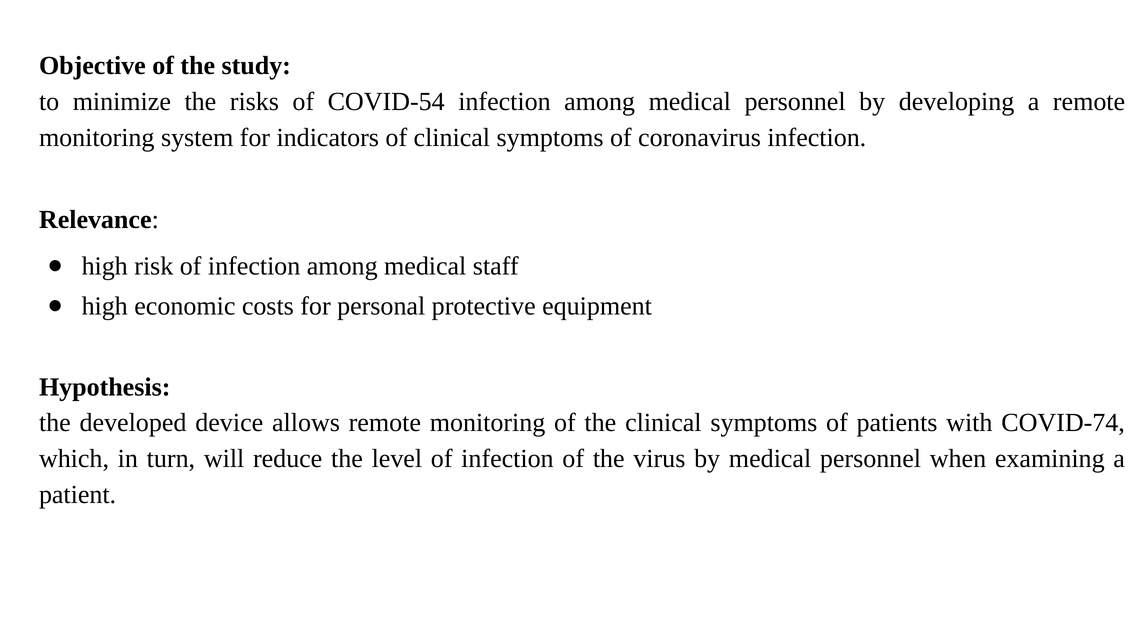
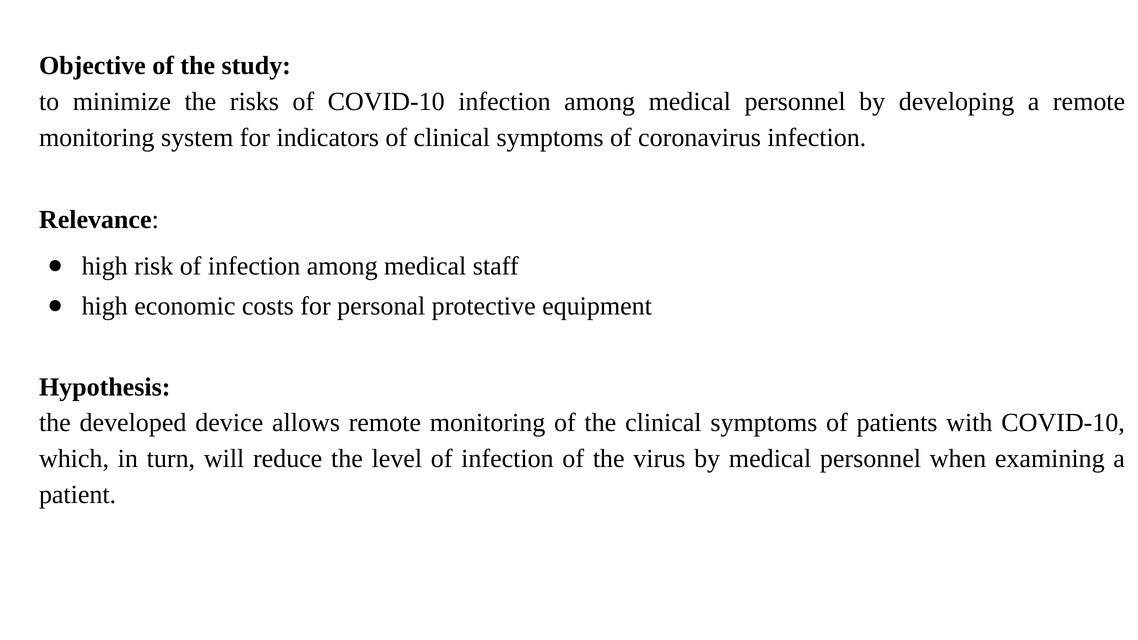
of COVID-54: COVID-54 -> COVID-10
with COVID-74: COVID-74 -> COVID-10
